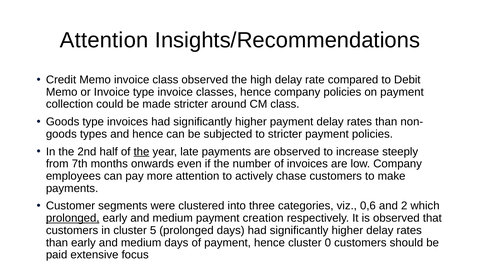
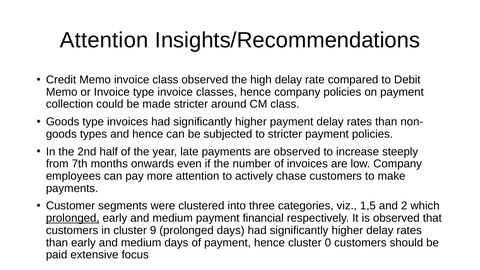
the at (141, 152) underline: present -> none
0,6: 0,6 -> 1,5
creation: creation -> financial
5: 5 -> 9
